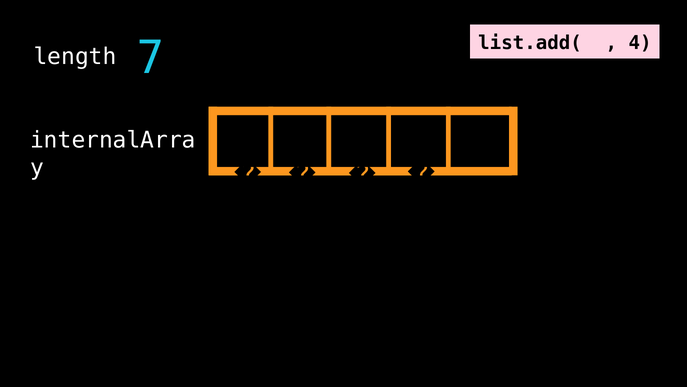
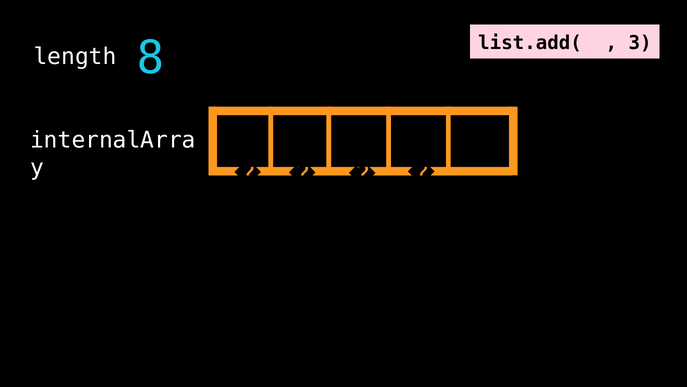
7: 7 -> 8
4: 4 -> 3
